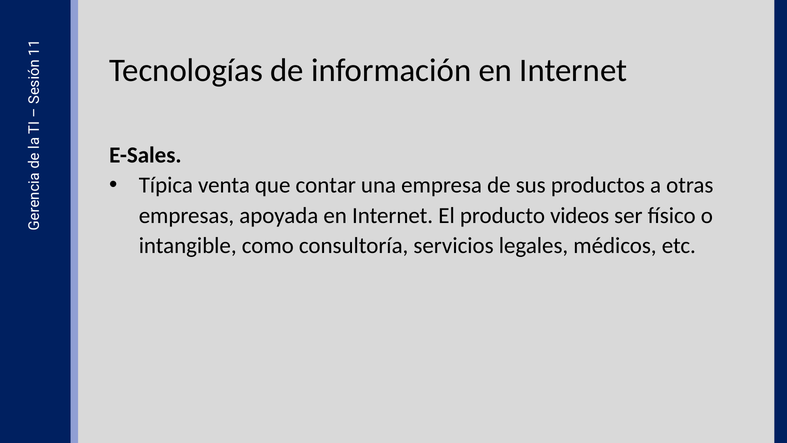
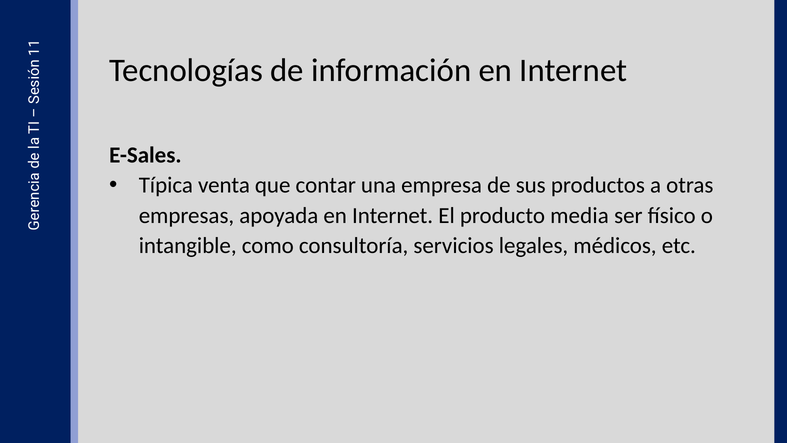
videos: videos -> media
